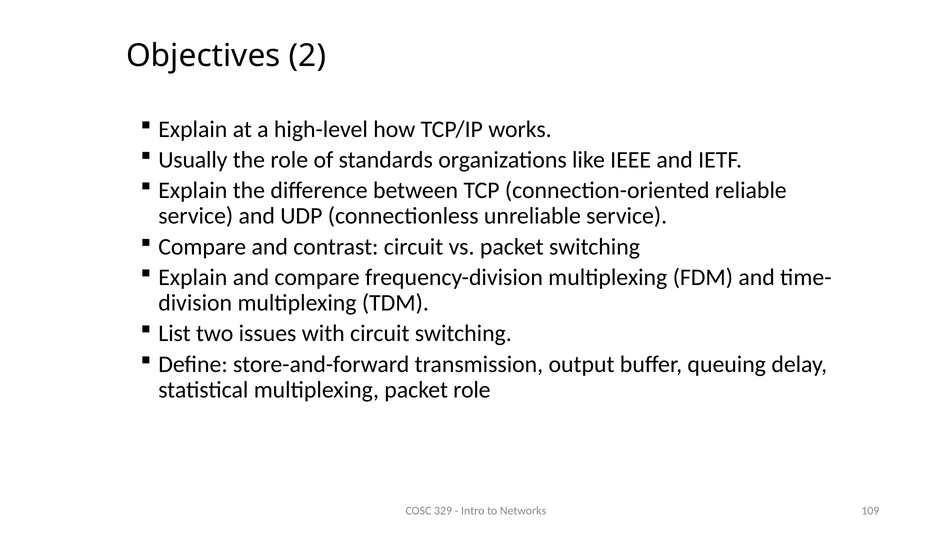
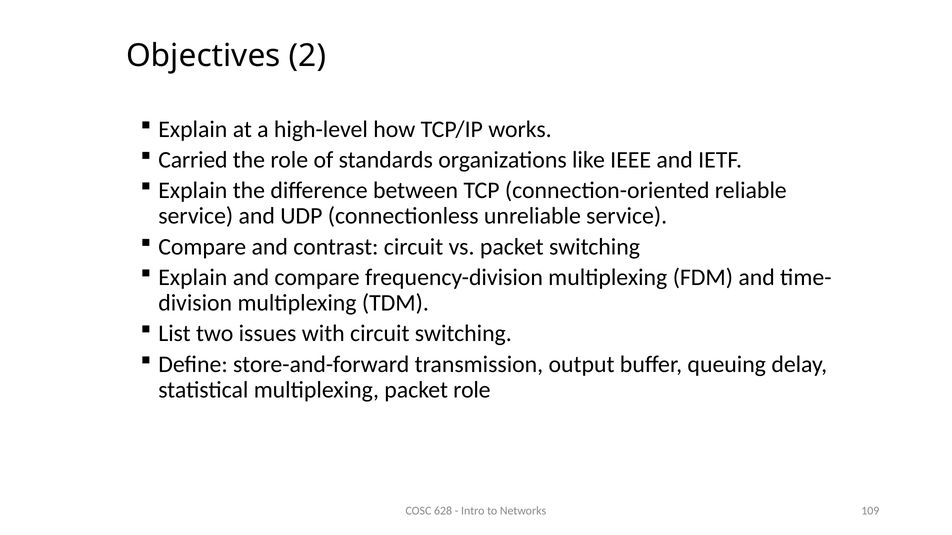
Usually: Usually -> Carried
329: 329 -> 628
